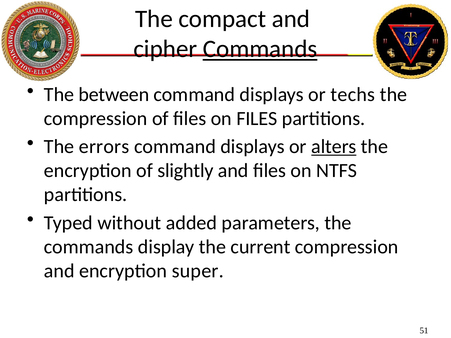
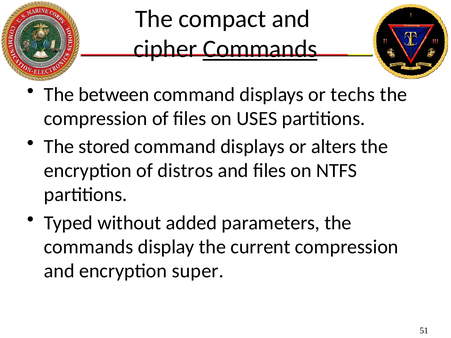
on FILES: FILES -> USES
errors: errors -> stored
alters underline: present -> none
slightly: slightly -> distros
